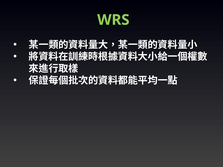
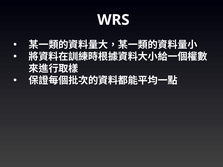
WRS colour: light green -> white
